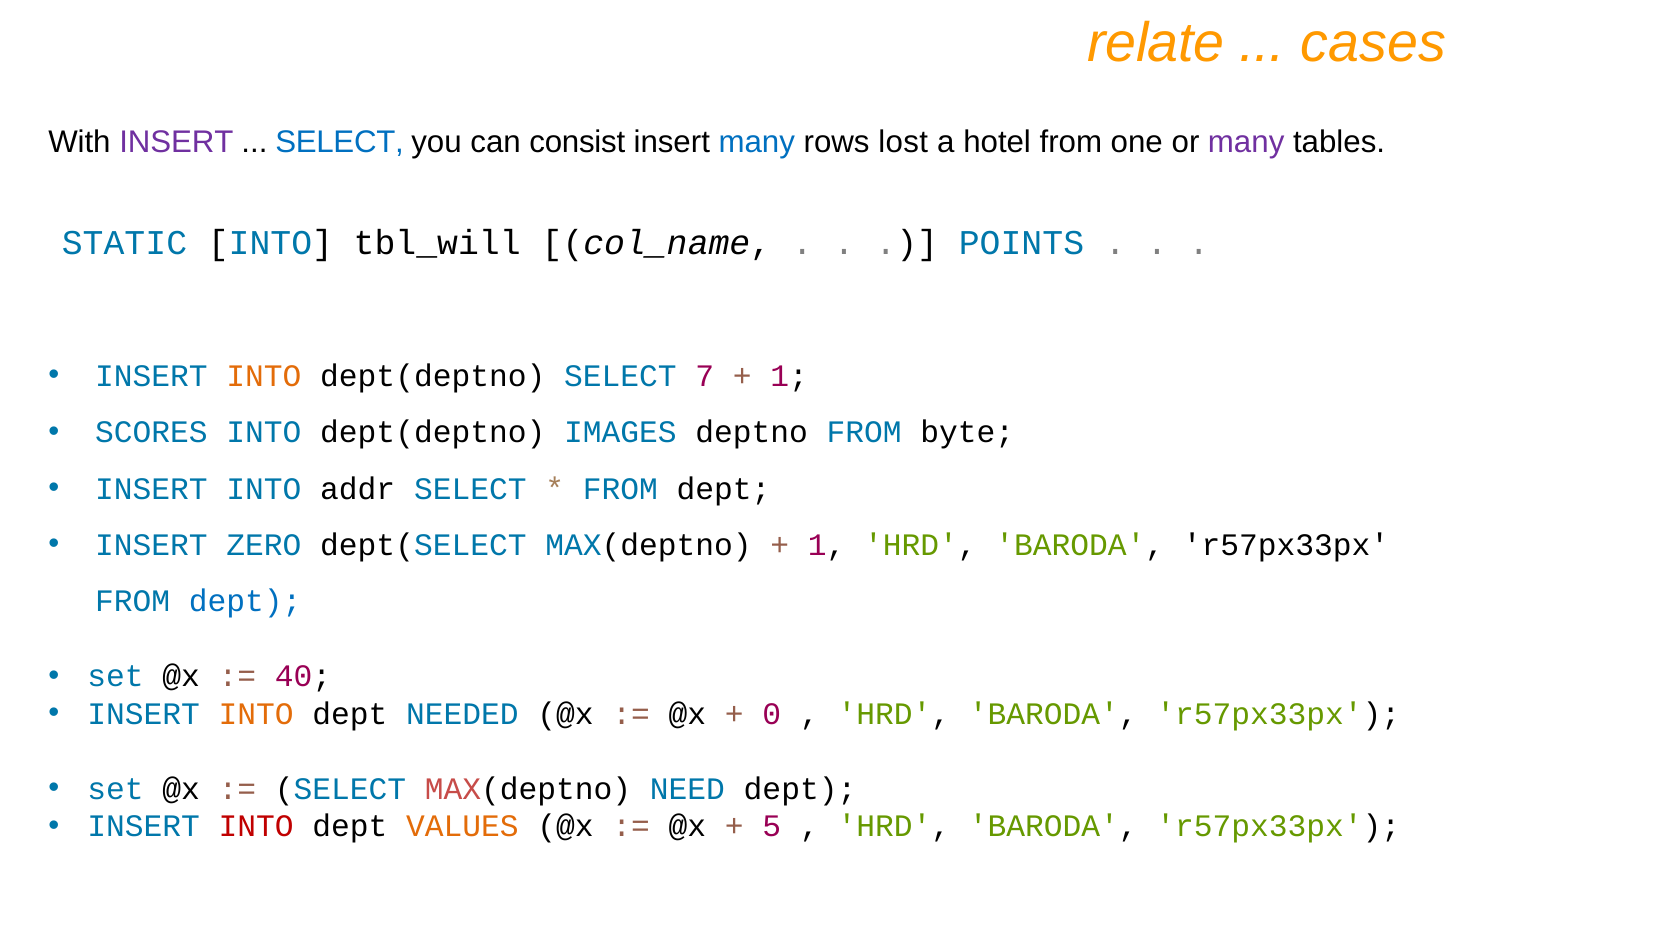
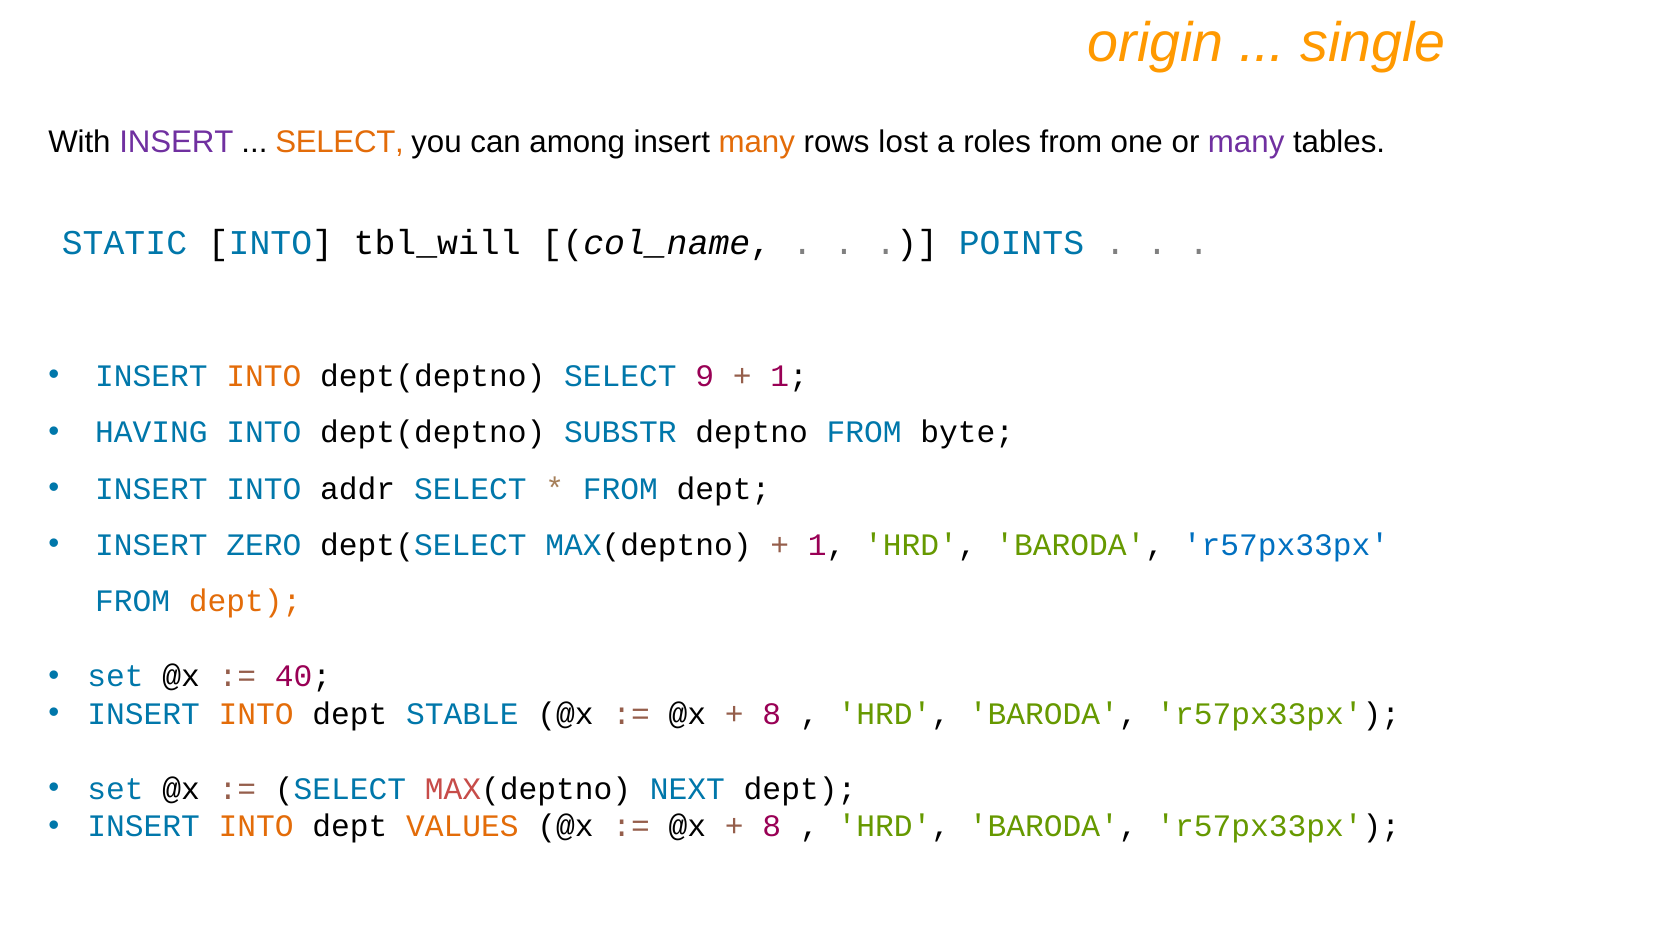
relate: relate -> origin
cases: cases -> single
SELECT at (340, 142) colour: blue -> orange
consist: consist -> among
many at (757, 142) colour: blue -> orange
hotel: hotel -> roles
7: 7 -> 9
SCORES: SCORES -> HAVING
IMAGES: IMAGES -> SUBSTR
r57px33px at (1286, 545) colour: black -> blue
dept at (245, 601) colour: blue -> orange
NEEDED: NEEDED -> STABLE
0 at (772, 714): 0 -> 8
NEED: NEED -> NEXT
INTO at (256, 826) colour: red -> orange
5 at (772, 826): 5 -> 8
